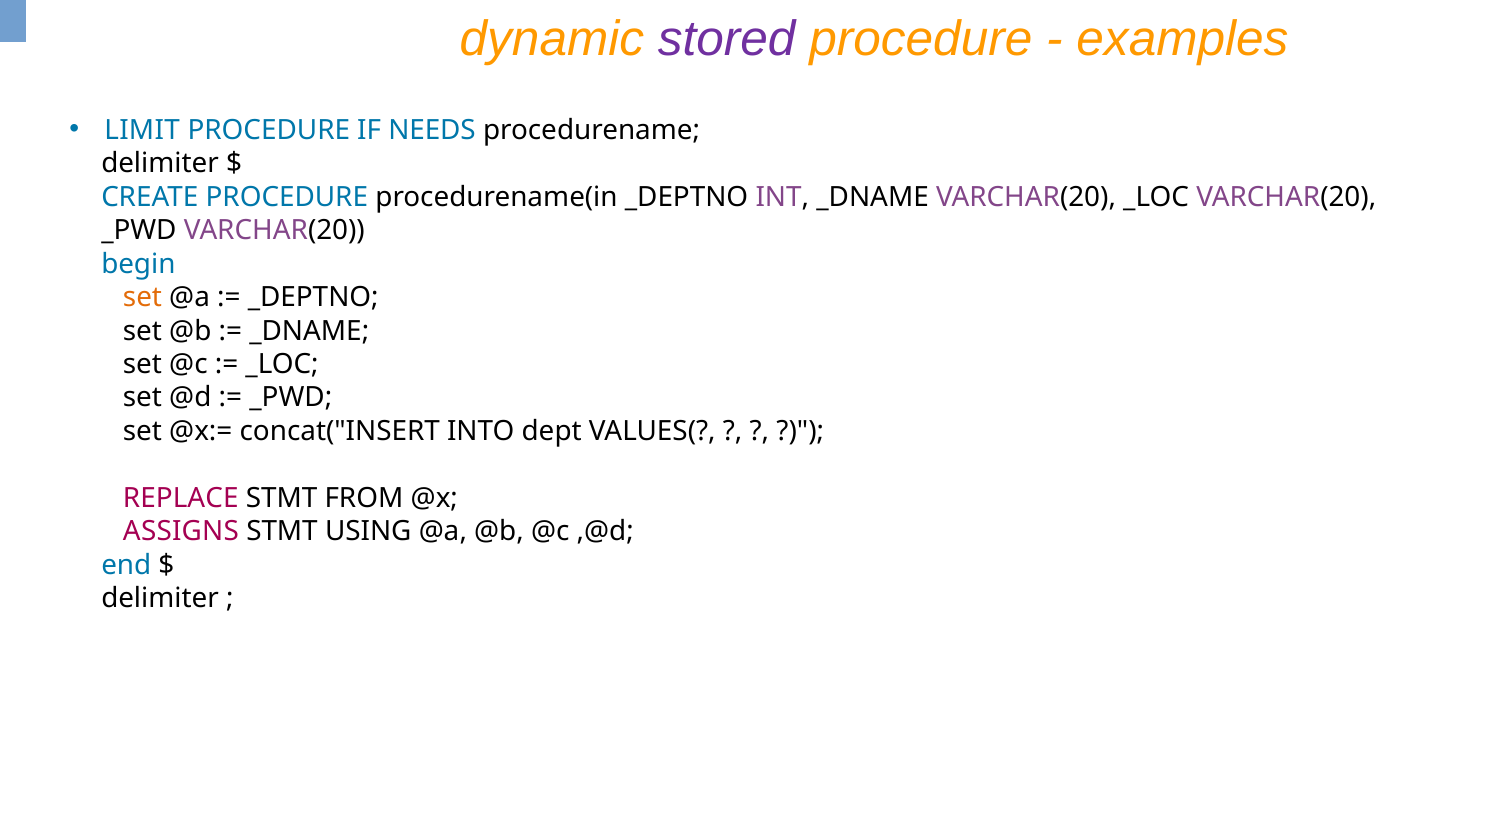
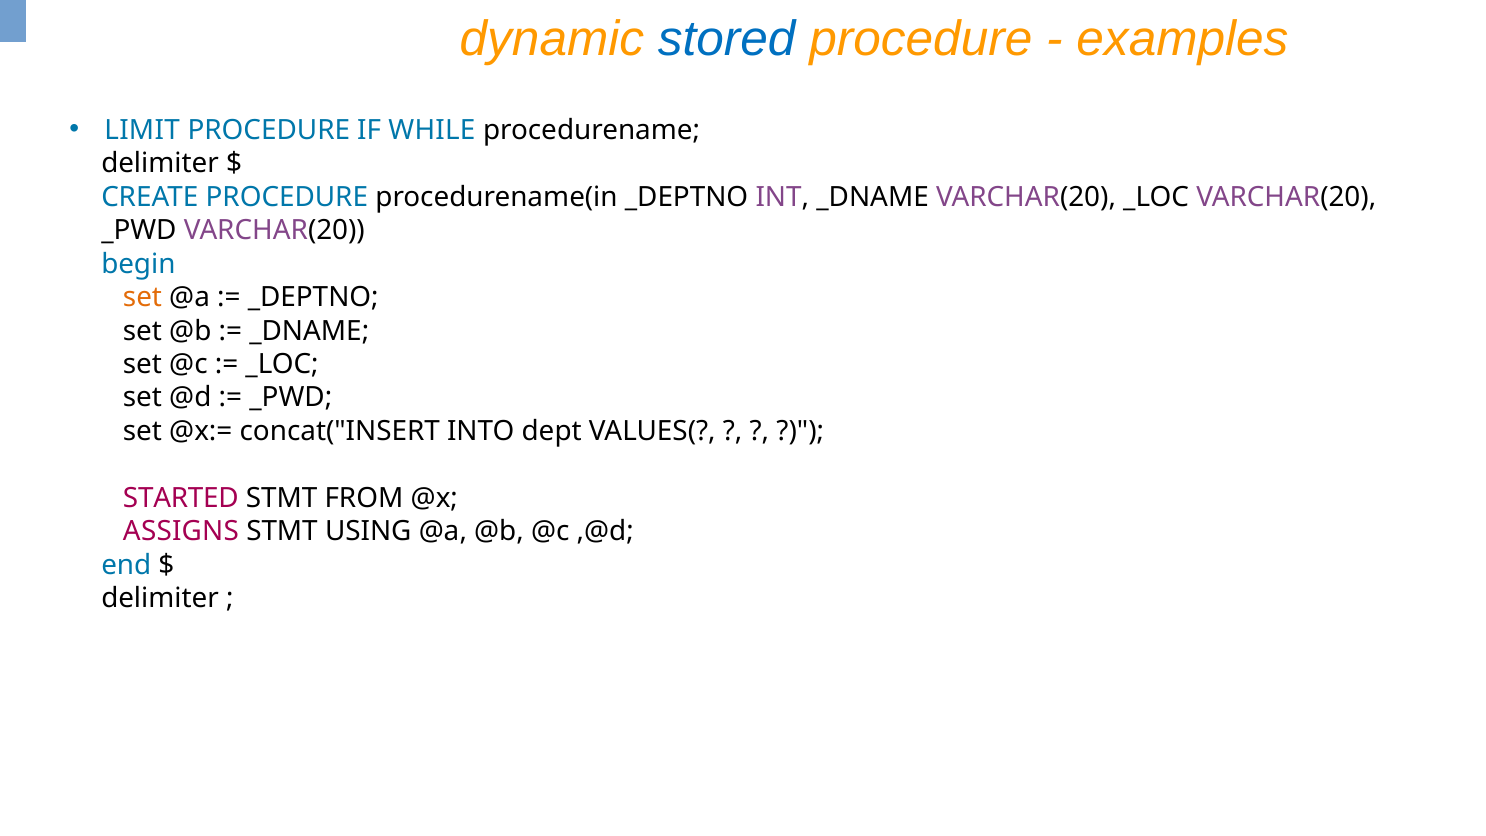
stored colour: purple -> blue
NEEDS: NEEDS -> WHILE
REPLACE: REPLACE -> STARTED
